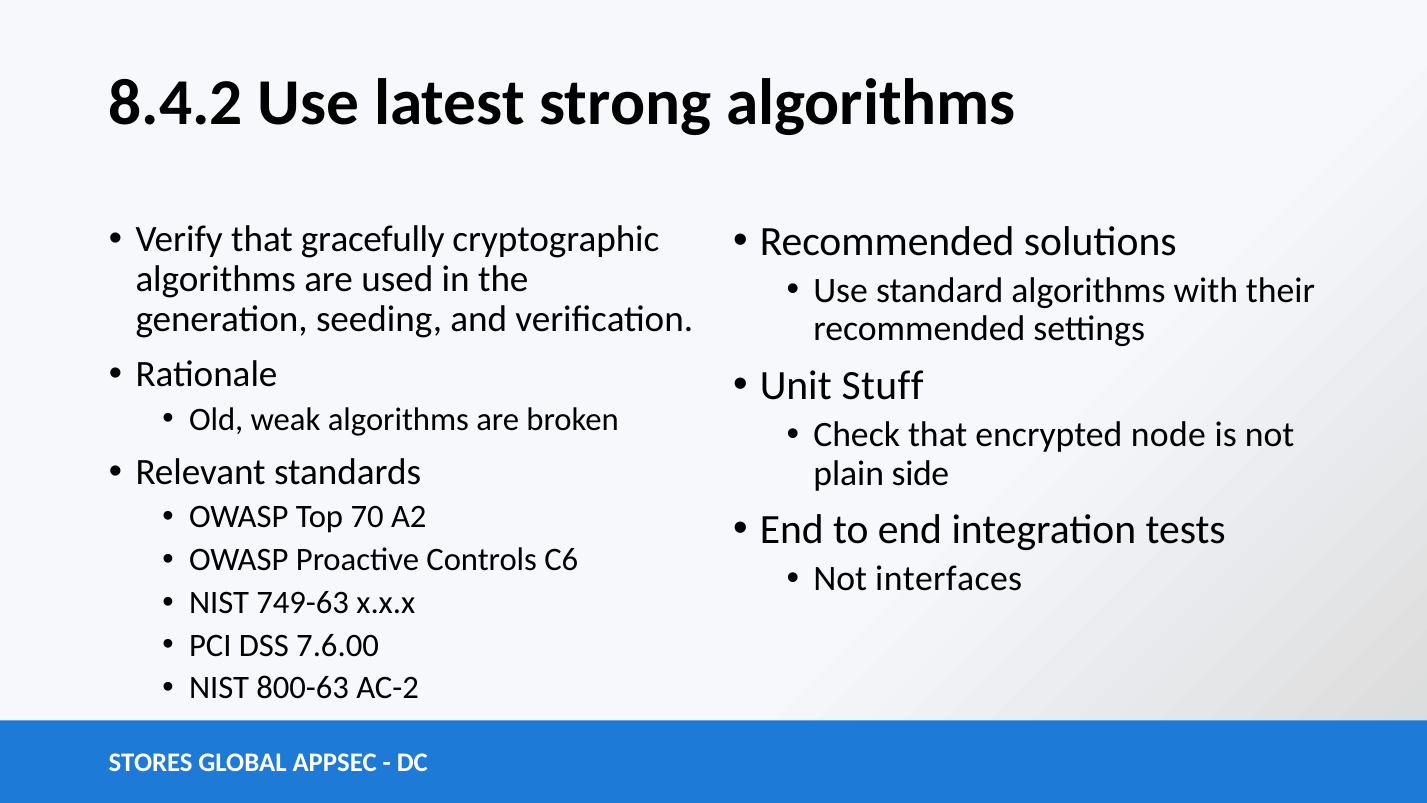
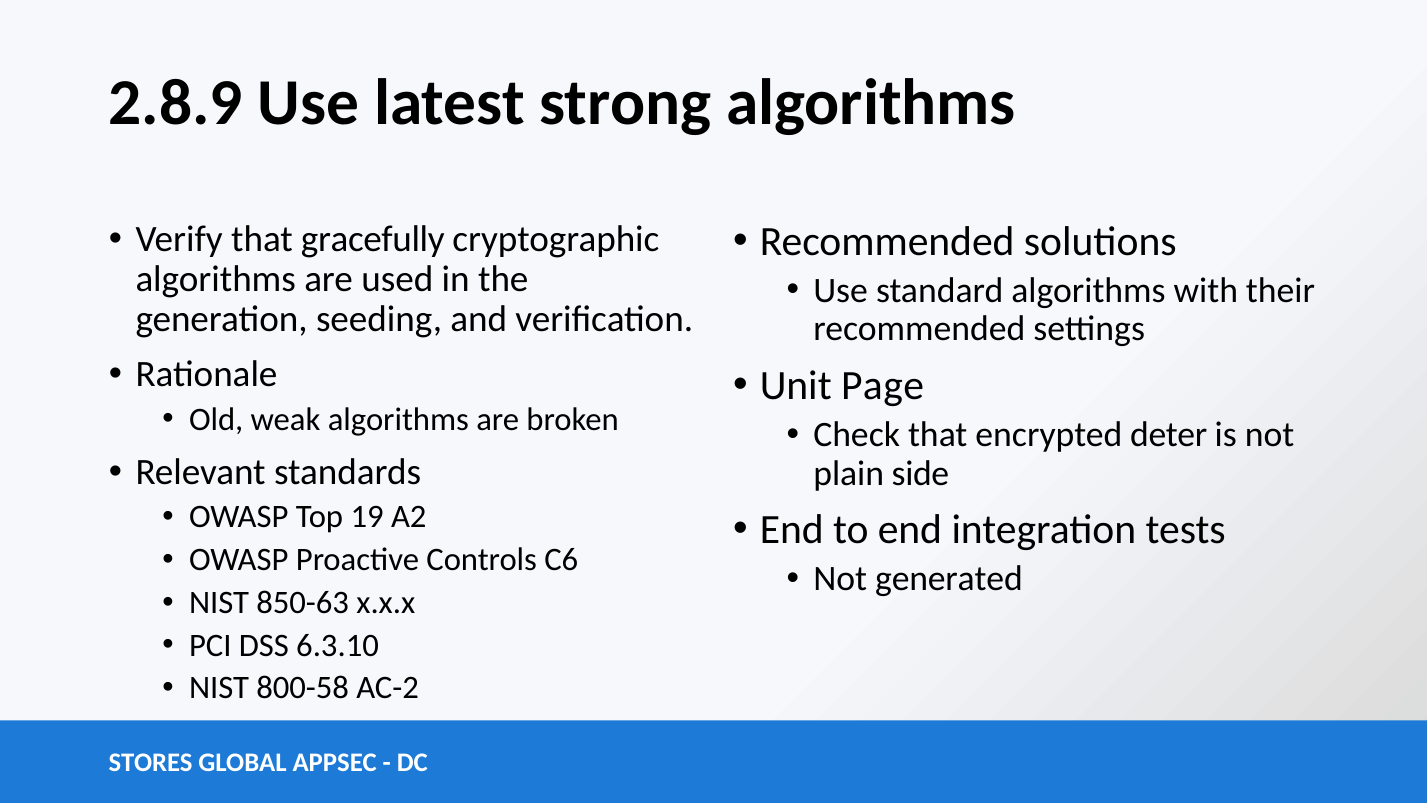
8.4.2: 8.4.2 -> 2.8.9
Stuff: Stuff -> Page
node: node -> deter
70: 70 -> 19
interfaces: interfaces -> generated
749-63: 749-63 -> 850-63
7.6.00: 7.6.00 -> 6.3.10
800-63: 800-63 -> 800-58
